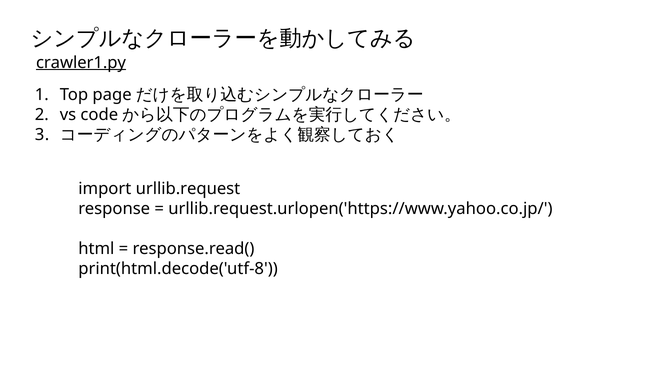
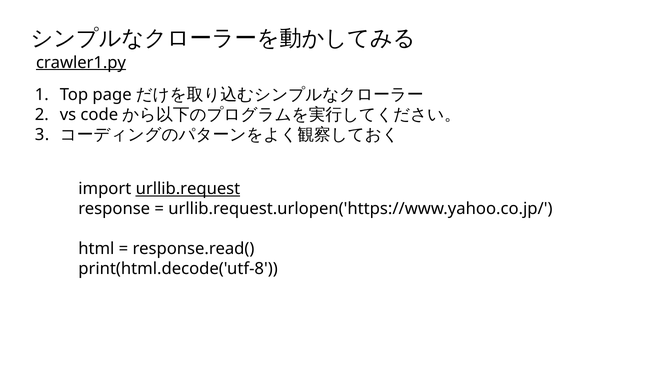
urllib.request underline: none -> present
